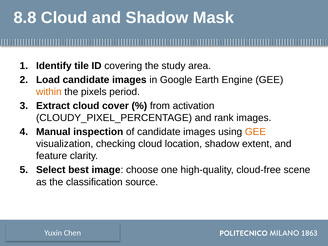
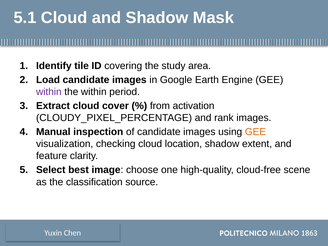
8.8: 8.8 -> 5.1
within at (49, 92) colour: orange -> purple
the pixels: pixels -> within
